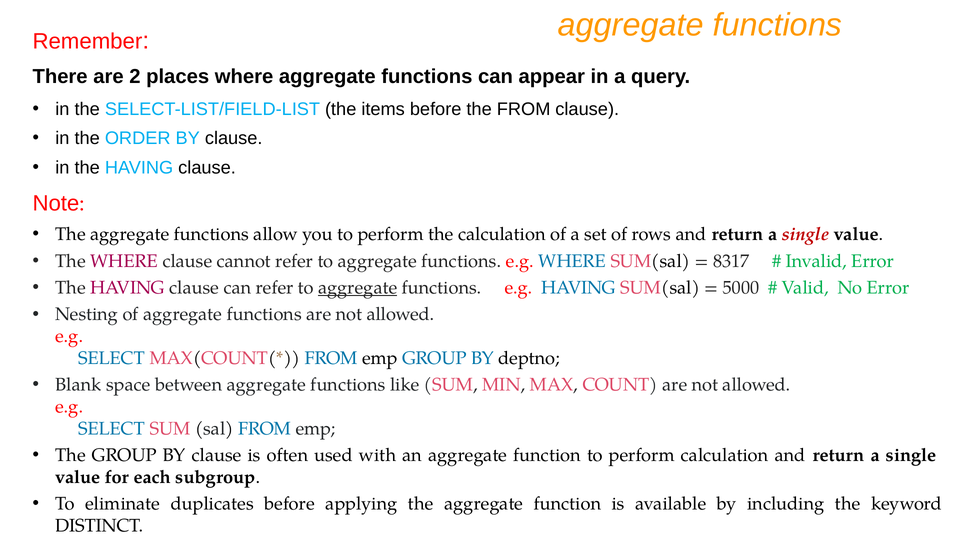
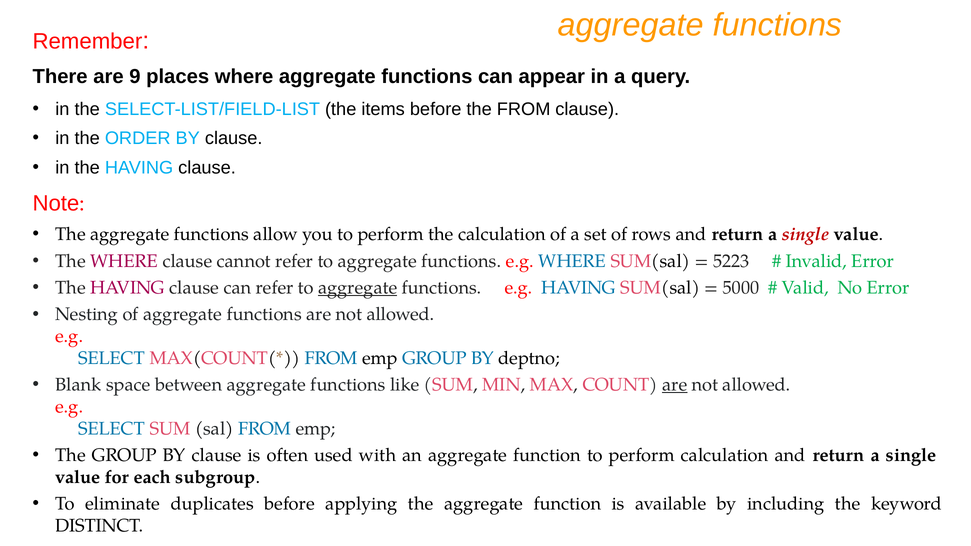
2: 2 -> 9
8317: 8317 -> 5223
are at (675, 385) underline: none -> present
